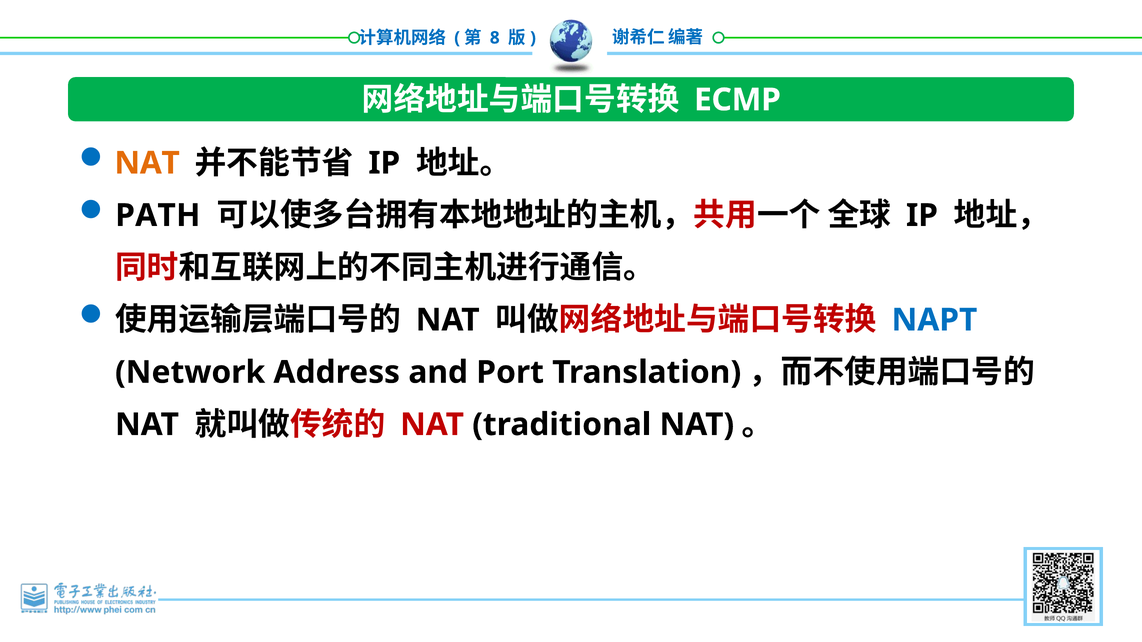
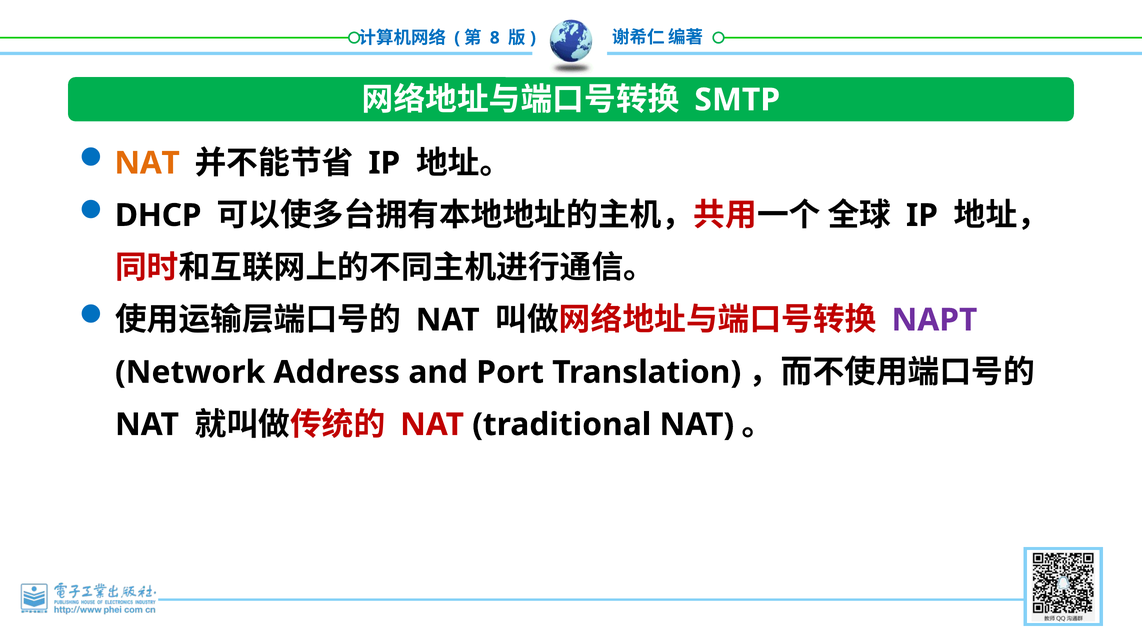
ECMP: ECMP -> SMTP
PATH: PATH -> DHCP
NAPT colour: blue -> purple
